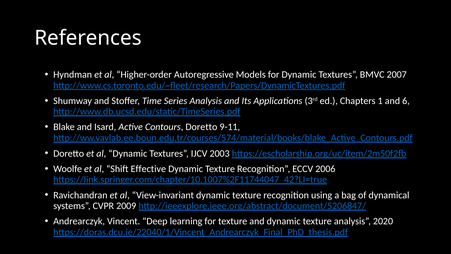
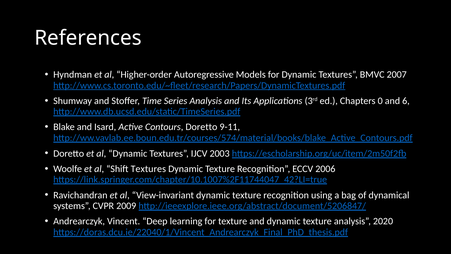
1: 1 -> 0
Shift Effective: Effective -> Textures
